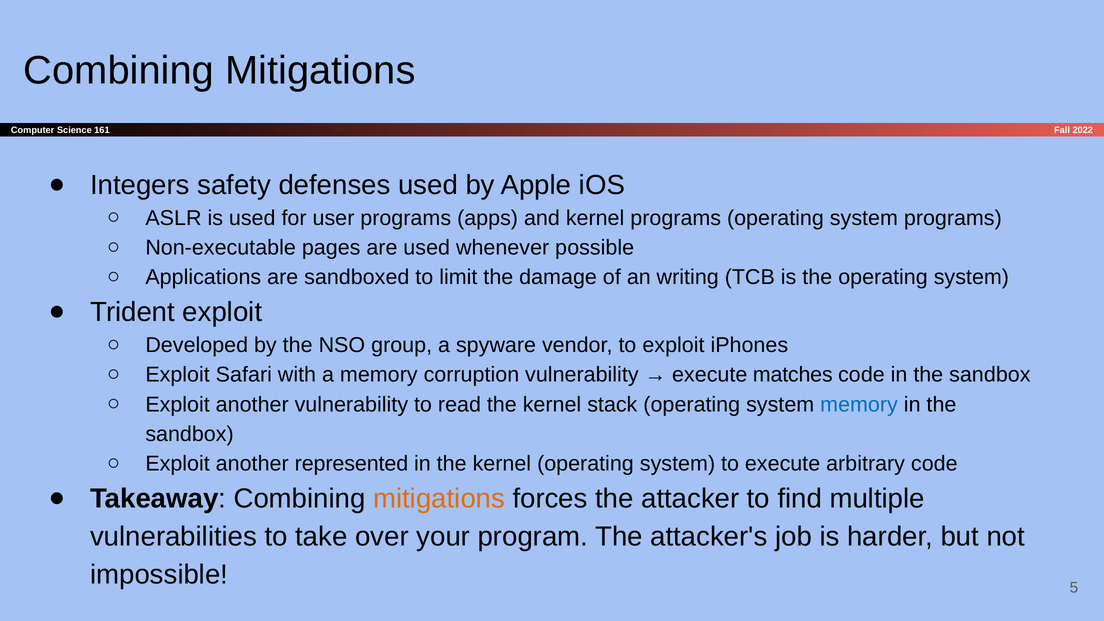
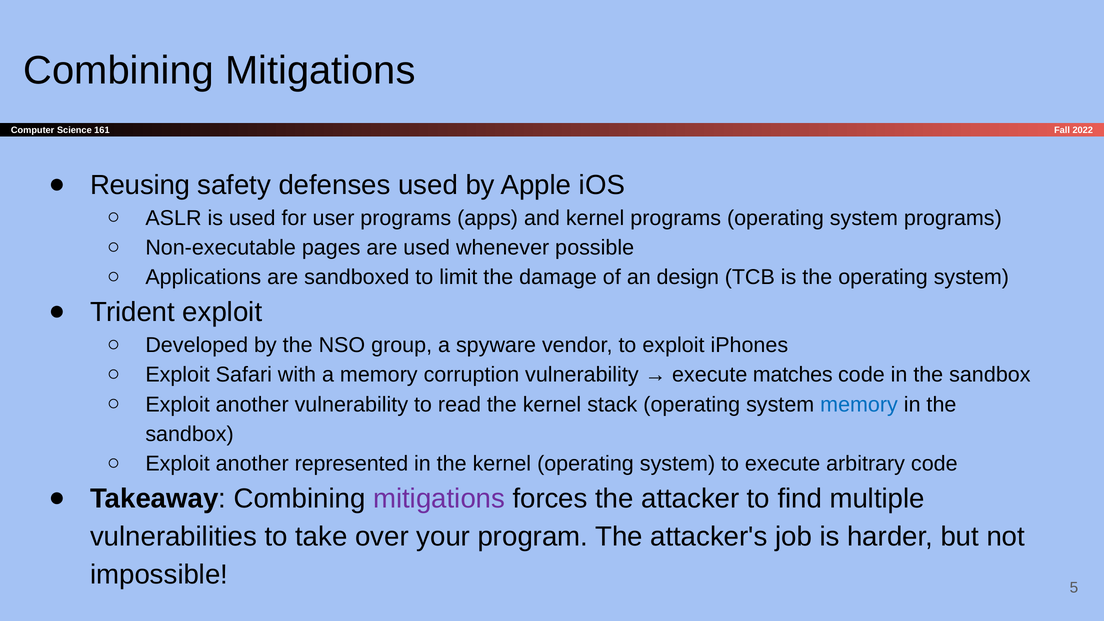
Integers: Integers -> Reusing
writing: writing -> design
mitigations at (439, 499) colour: orange -> purple
